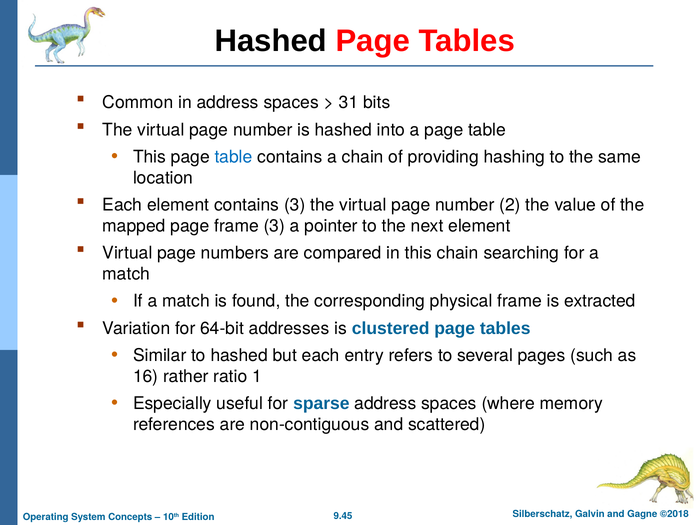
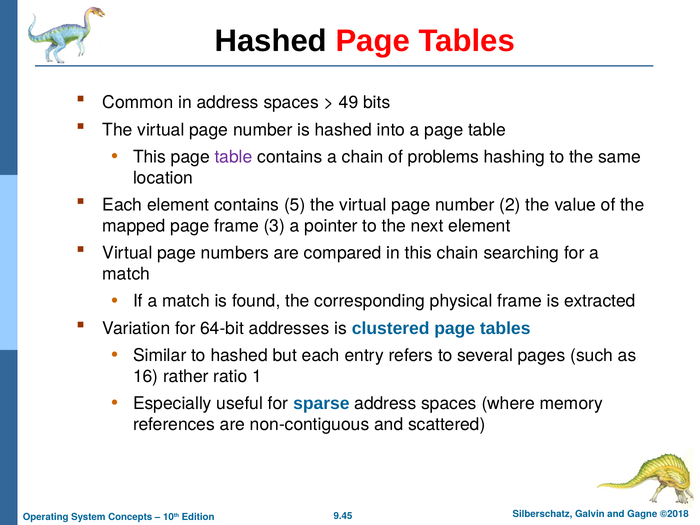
31: 31 -> 49
table at (234, 157) colour: blue -> purple
providing: providing -> problems
contains 3: 3 -> 5
